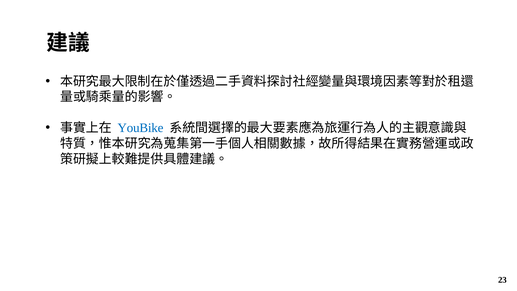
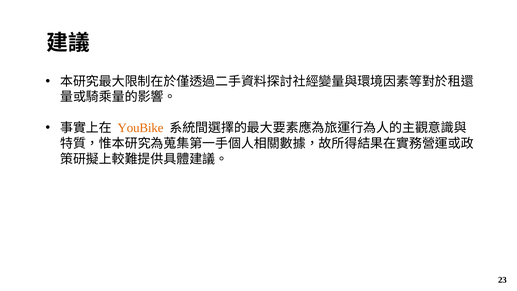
YouBike colour: blue -> orange
